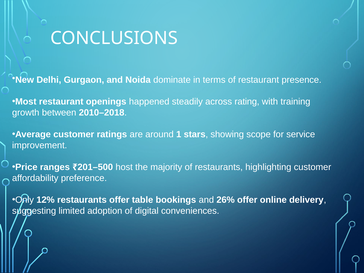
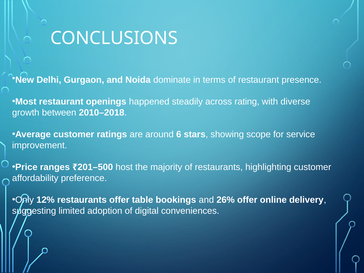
training: training -> diverse
1: 1 -> 6
